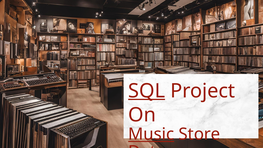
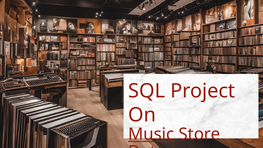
SQL underline: present -> none
